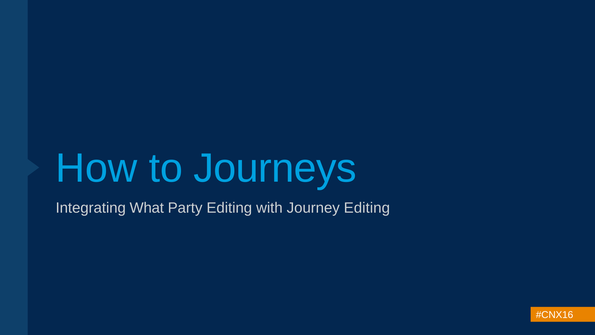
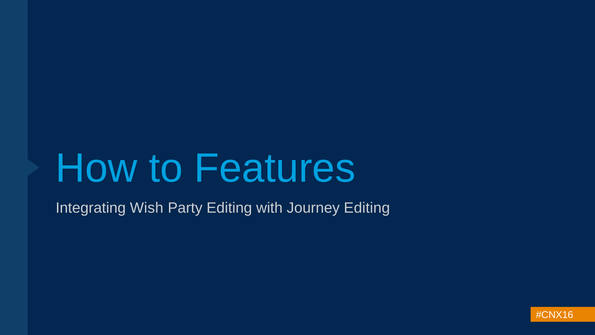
Journeys: Journeys -> Features
What: What -> Wish
